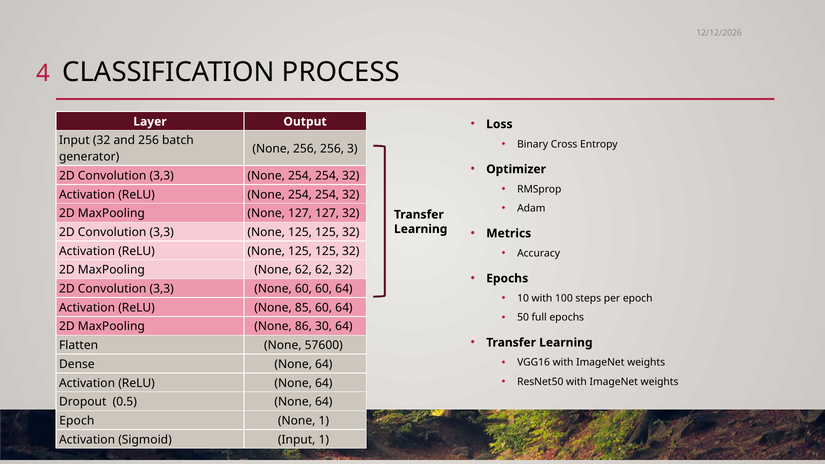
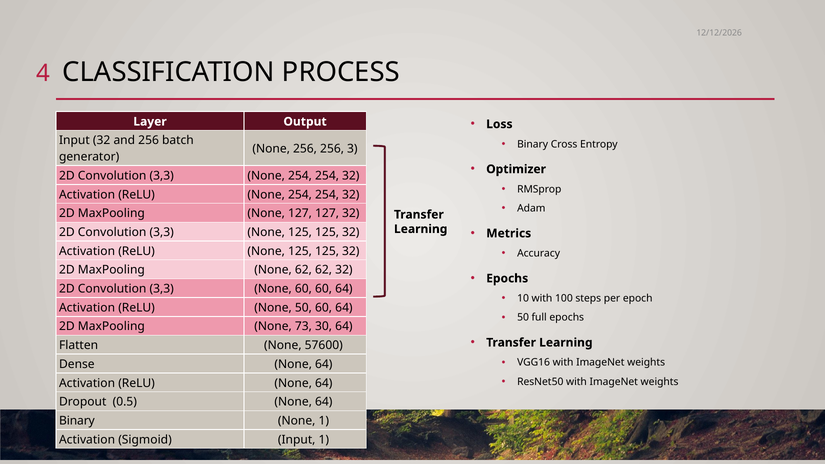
None 85: 85 -> 50
86: 86 -> 73
Epoch at (77, 421): Epoch -> Binary
